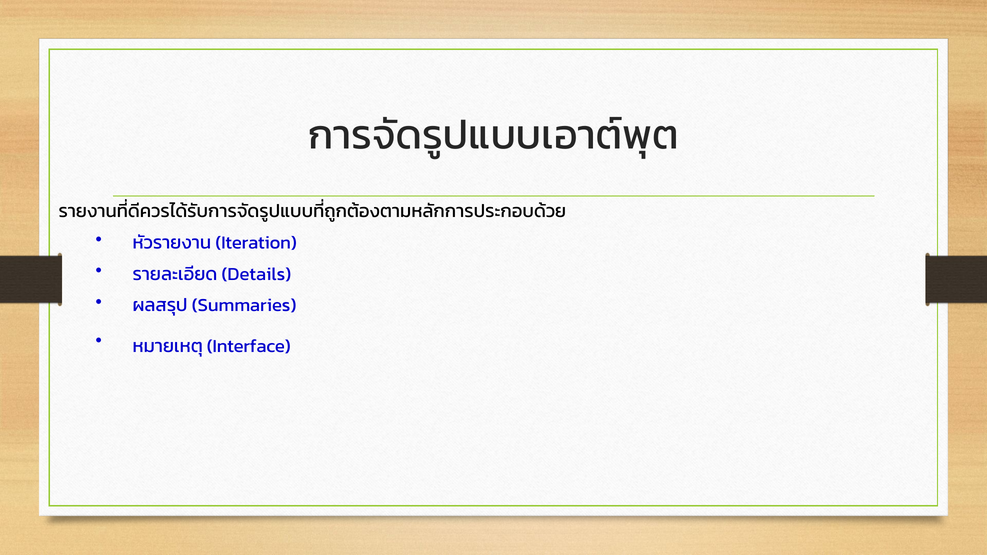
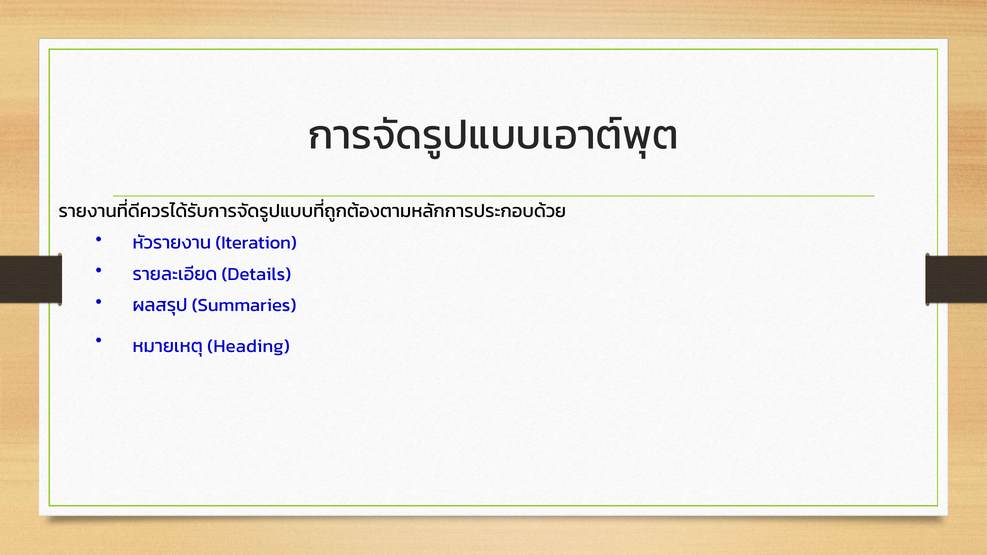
Interface: Interface -> Heading
